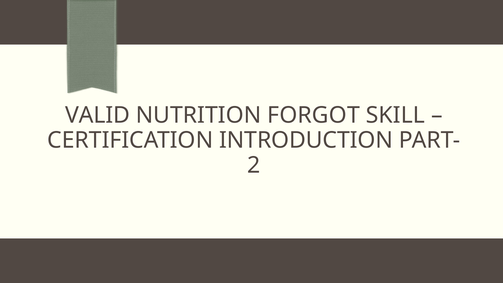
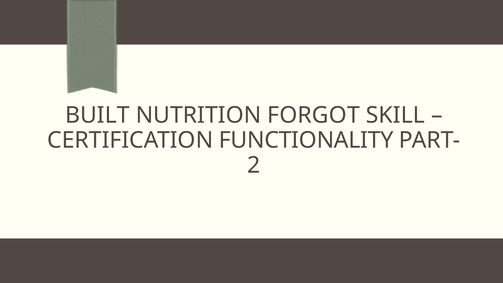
VALID: VALID -> BUILT
INTRODUCTION: INTRODUCTION -> FUNCTIONALITY
